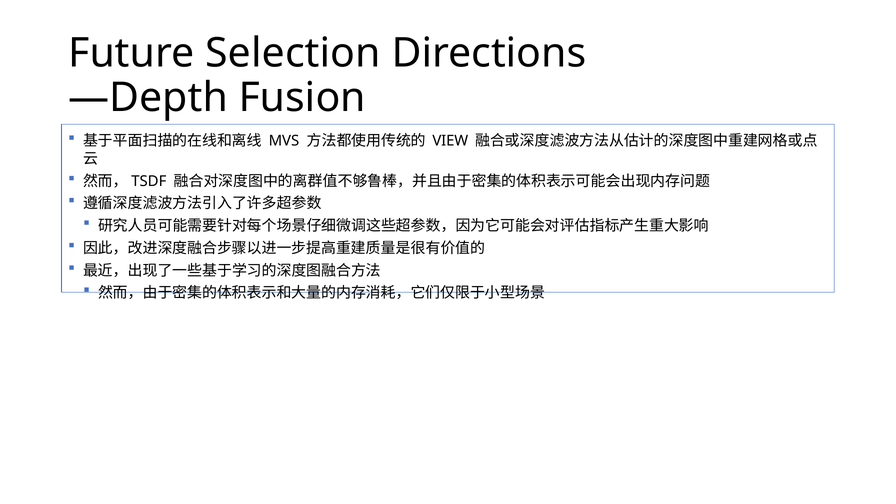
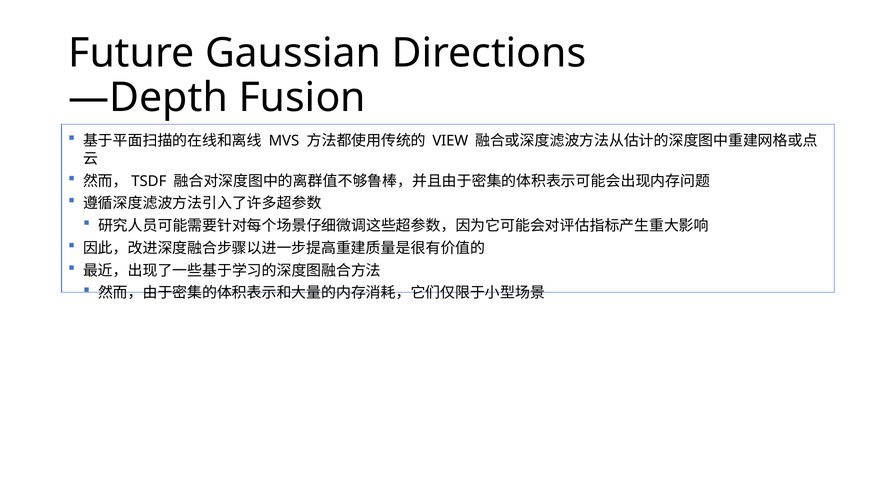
Selection: Selection -> Gaussian
